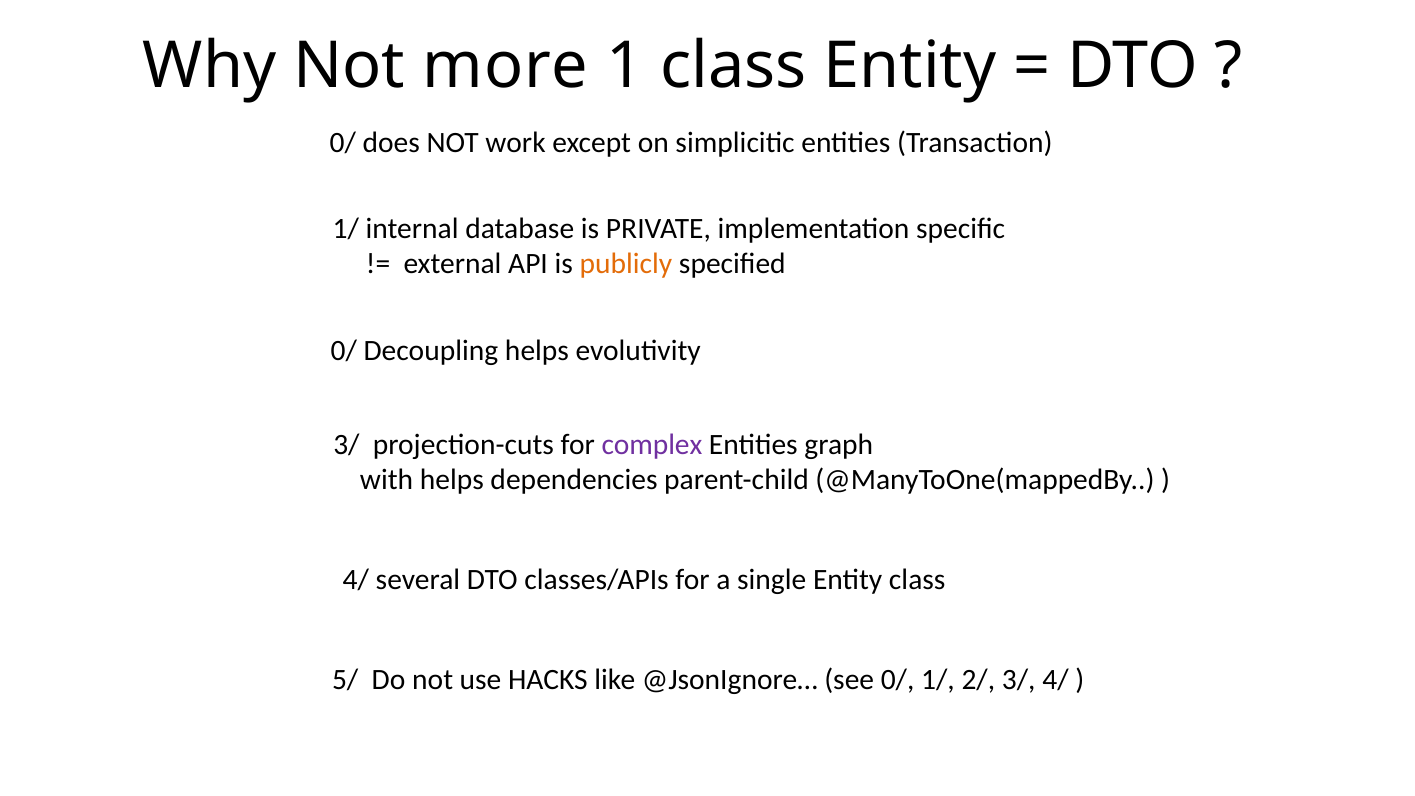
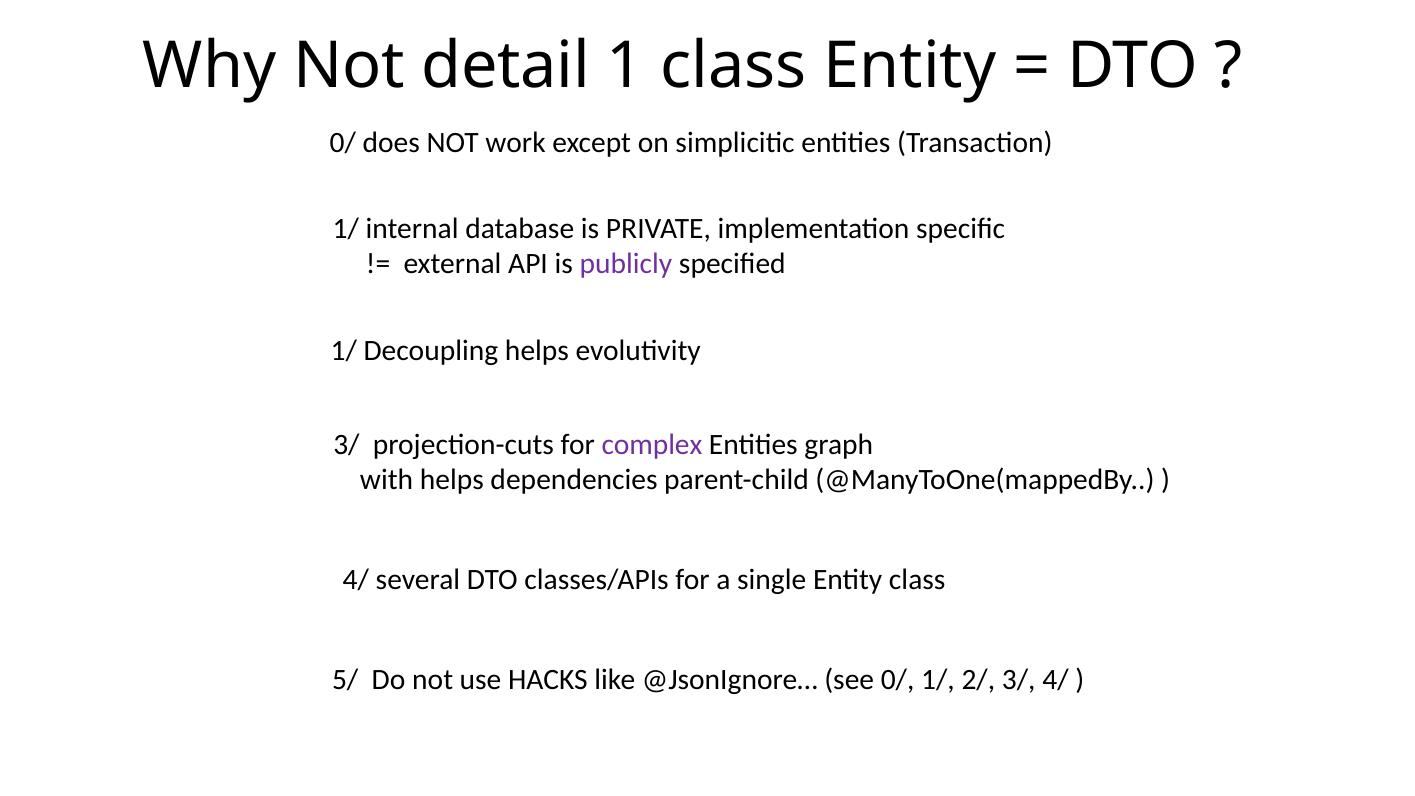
more: more -> detail
publicly colour: orange -> purple
0/ at (344, 350): 0/ -> 1/
